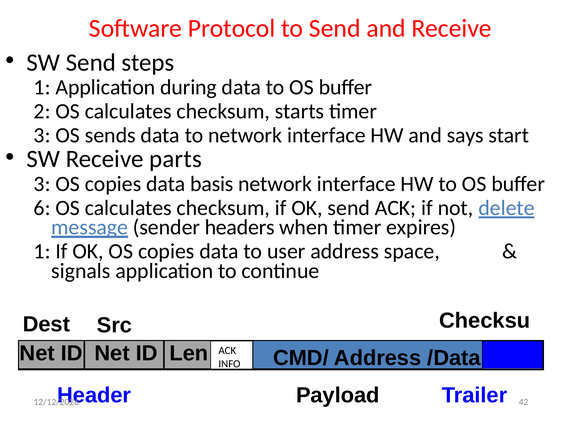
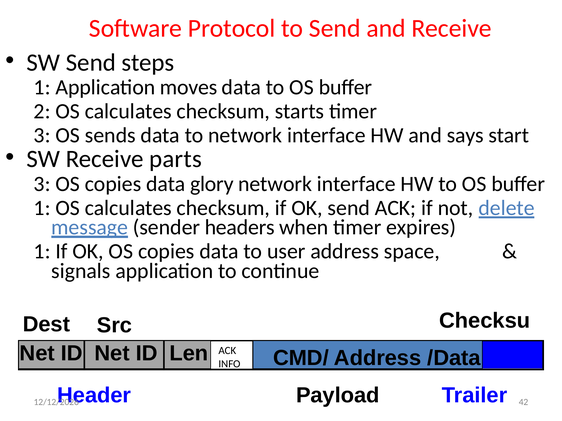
during: during -> moves
basis: basis -> glory
6 at (42, 208): 6 -> 1
